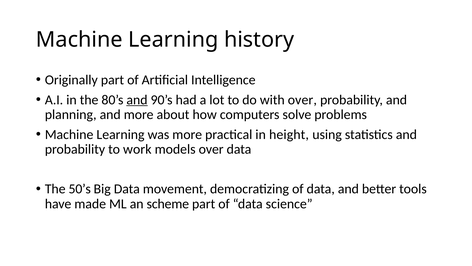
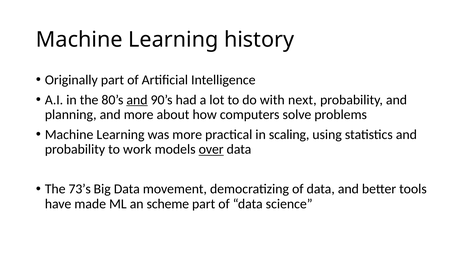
with over: over -> next
height: height -> scaling
over at (211, 149) underline: none -> present
50’s: 50’s -> 73’s
